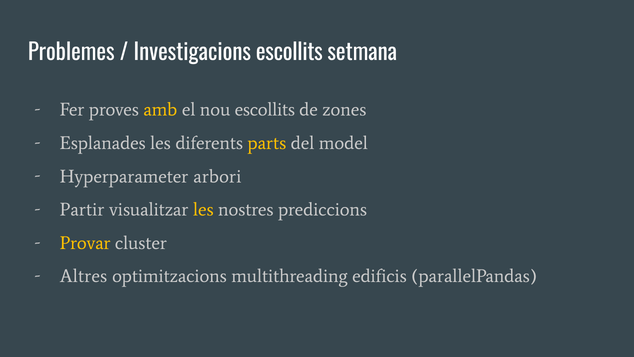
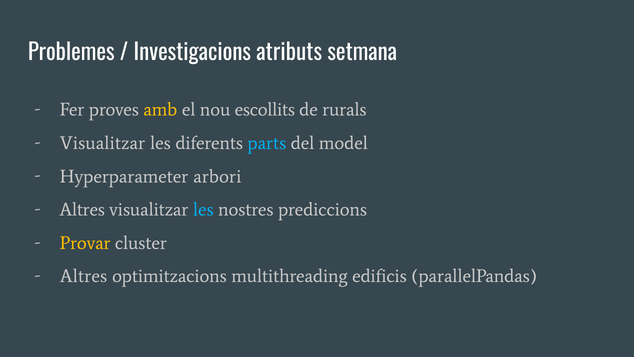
Investigacions escollits: escollits -> atributs
zones: zones -> rurals
Esplanades at (103, 143): Esplanades -> Visualitzar
parts colour: yellow -> light blue
Partir at (82, 210): Partir -> Altres
les at (203, 210) colour: yellow -> light blue
